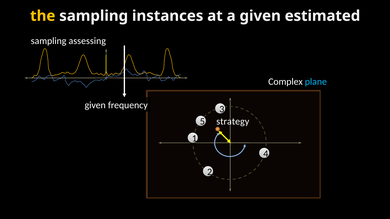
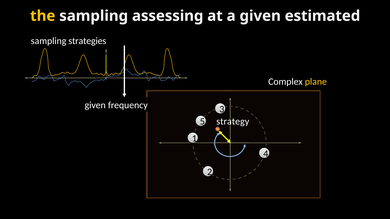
instances: instances -> assessing
assessing: assessing -> strategies
plane colour: light blue -> yellow
